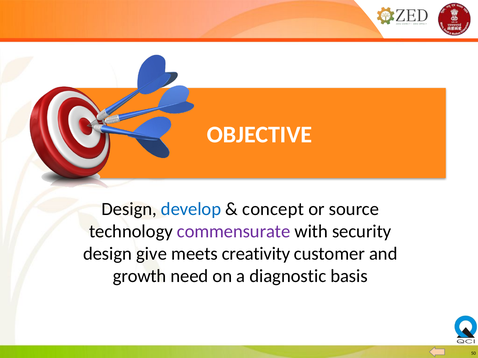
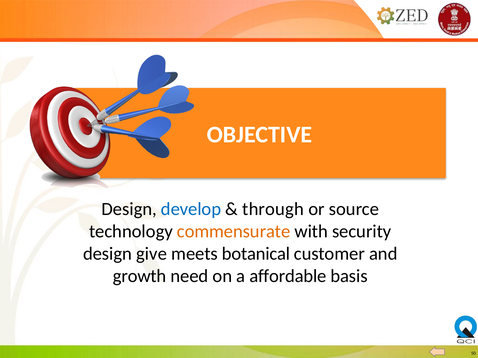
concept: concept -> through
commensurate colour: purple -> orange
creativity: creativity -> botanical
diagnostic: diagnostic -> affordable
